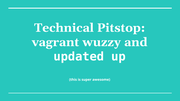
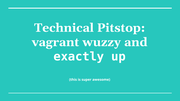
updated: updated -> exactly
